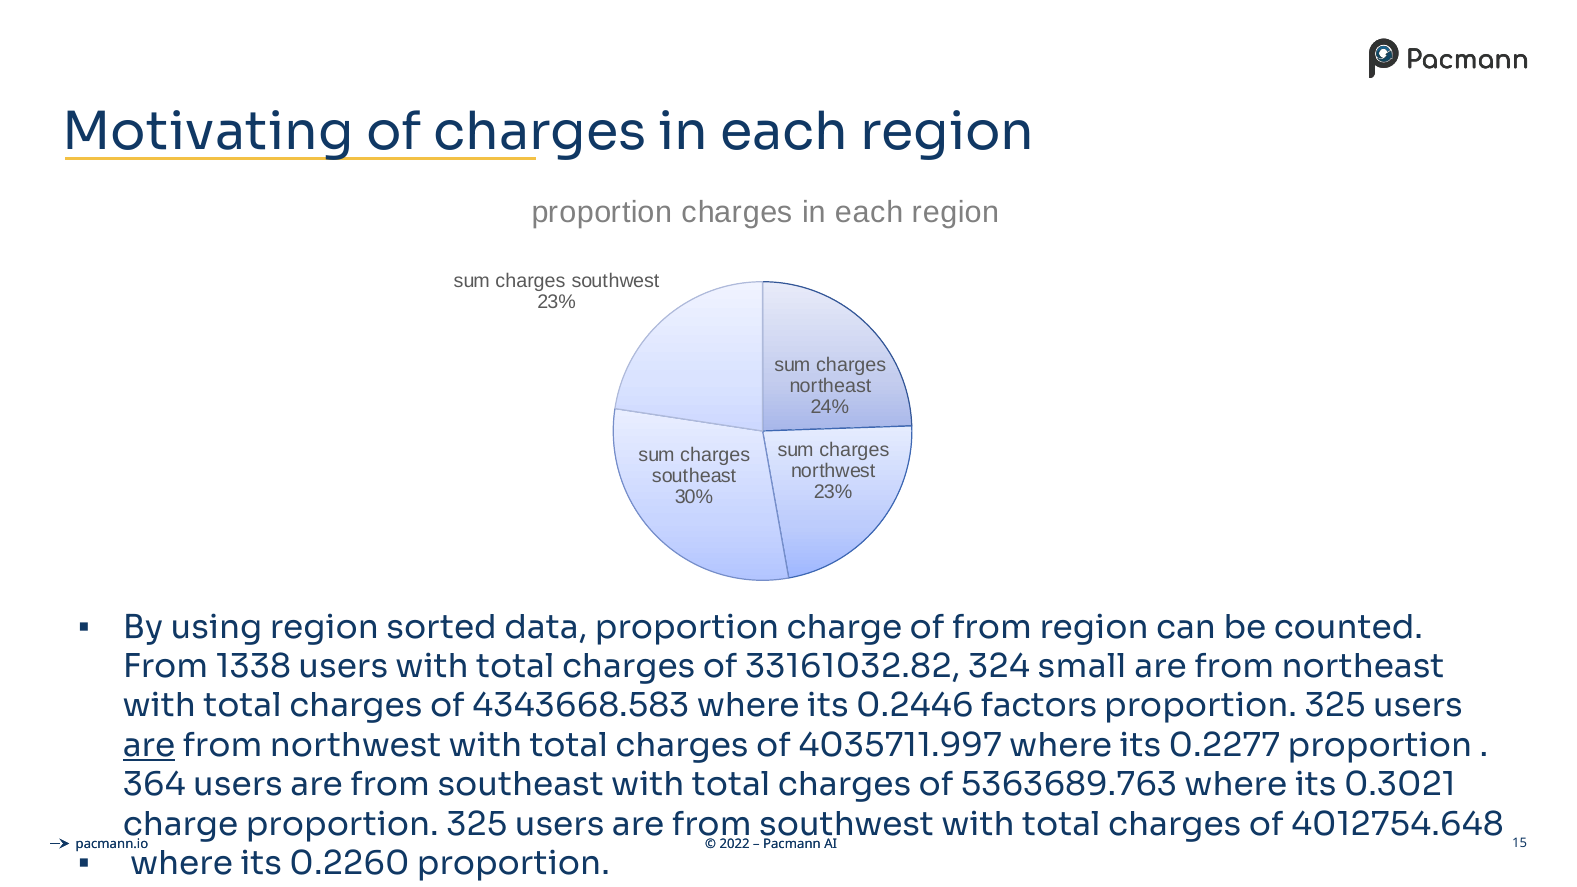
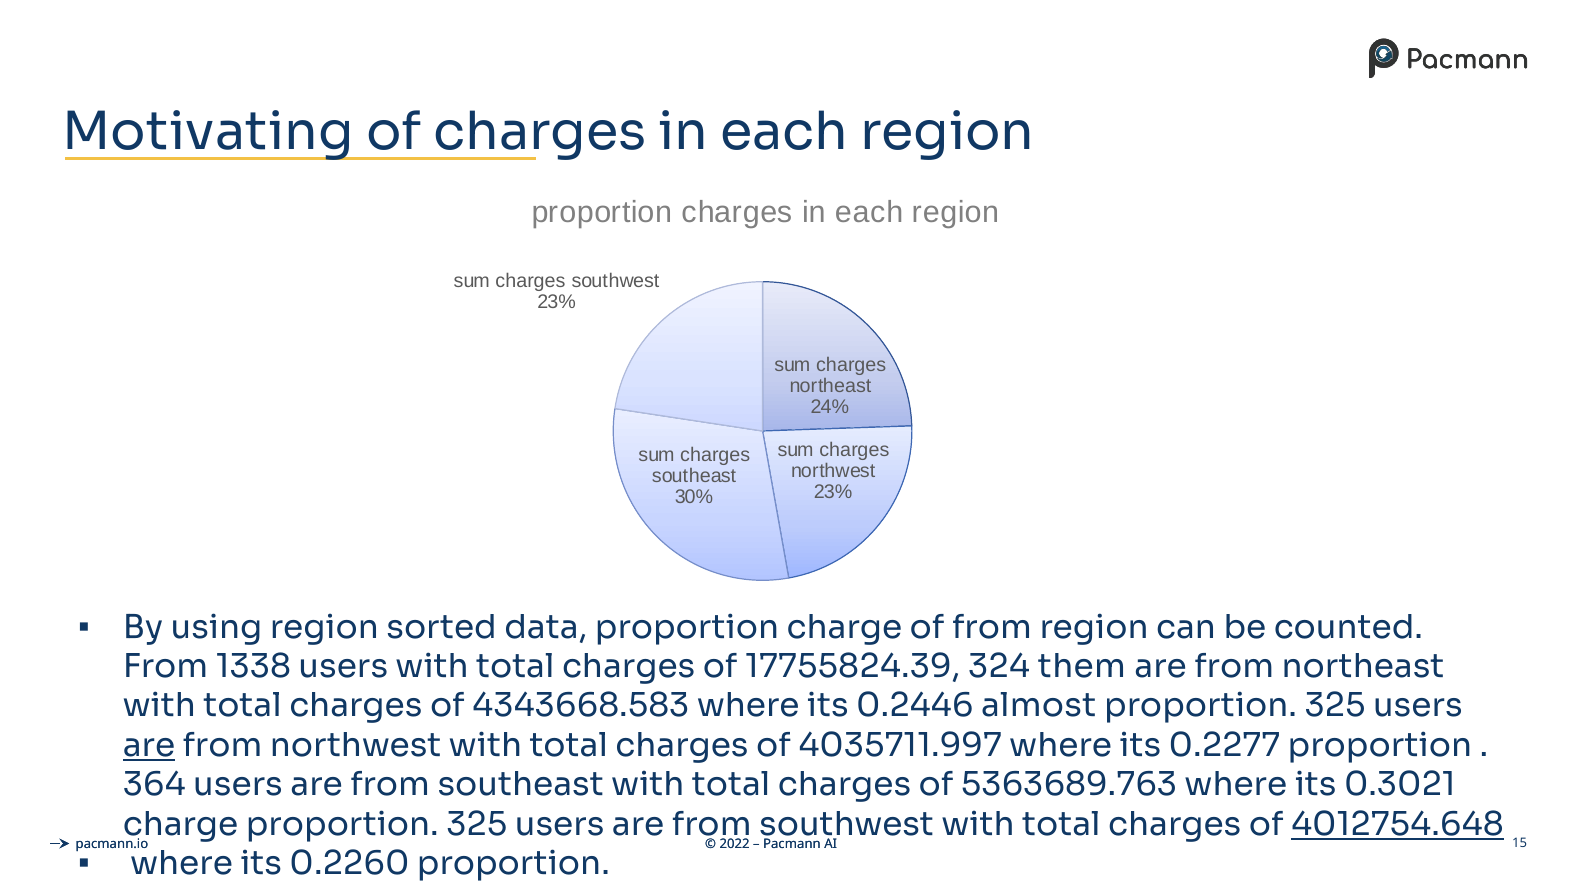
33161032.82: 33161032.82 -> 17755824.39
small: small -> them
factors: factors -> almost
4012754.648 underline: none -> present
